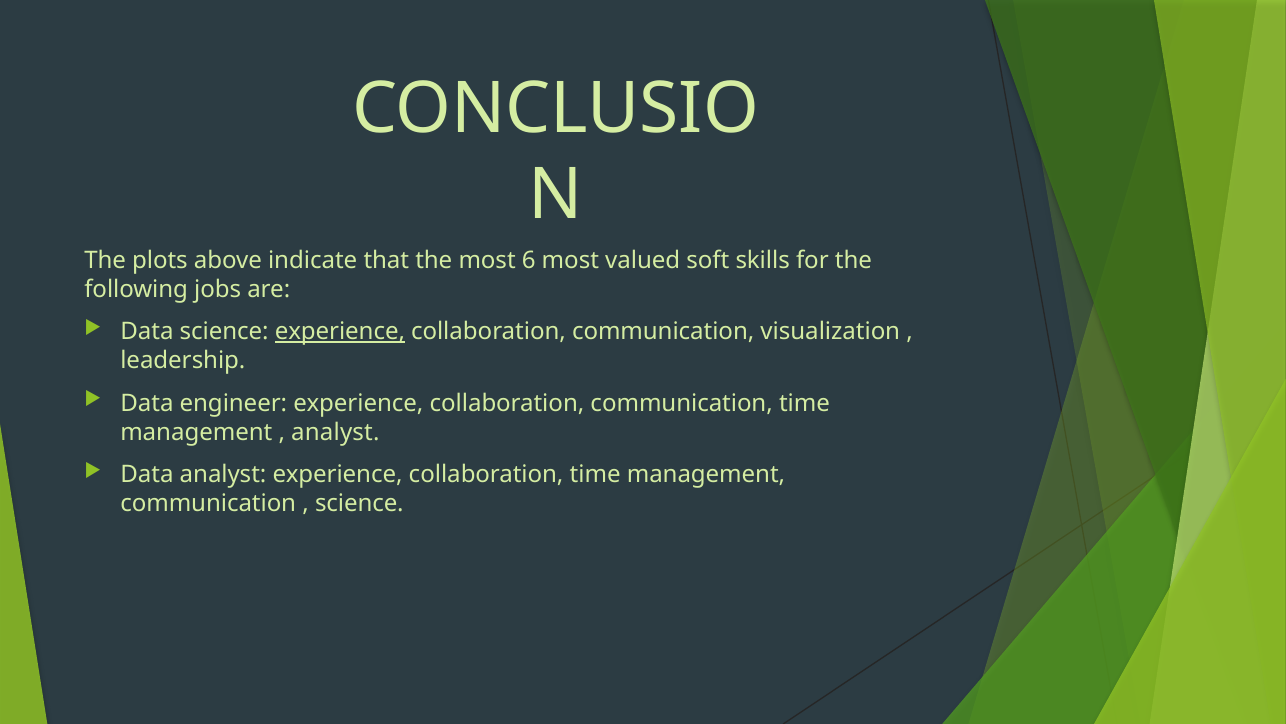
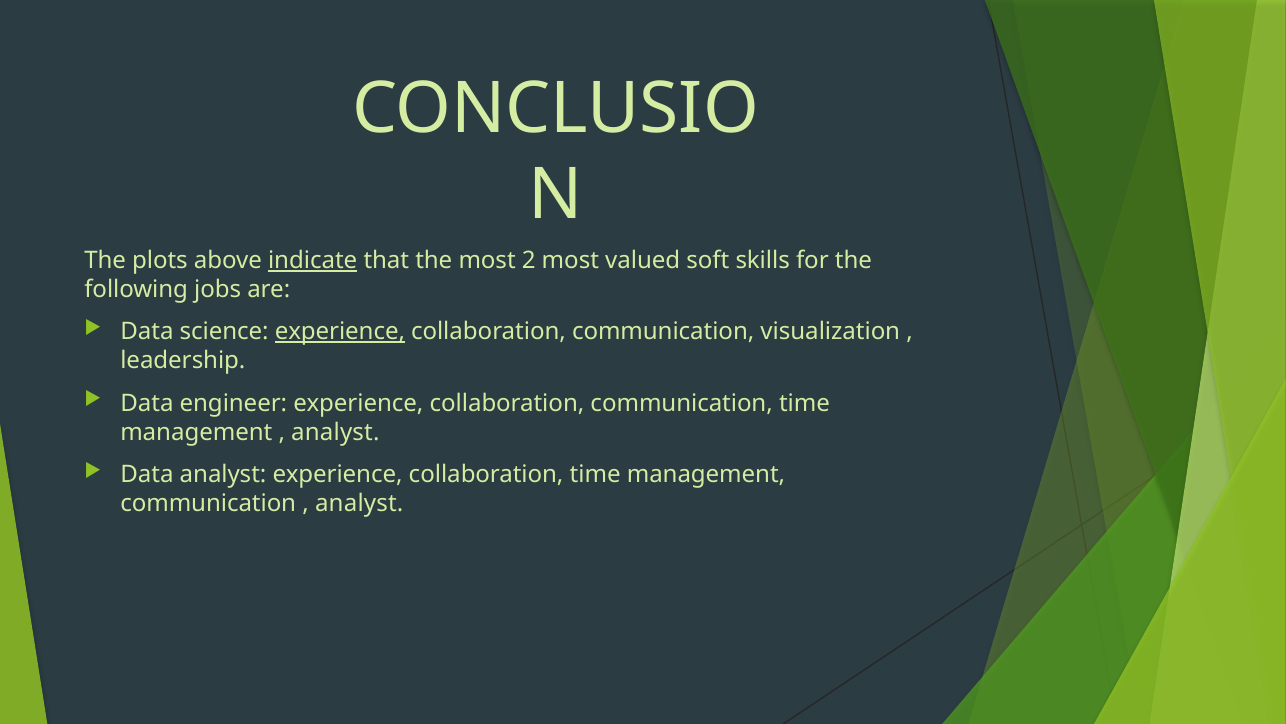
indicate underline: none -> present
6: 6 -> 2
science at (359, 503): science -> analyst
